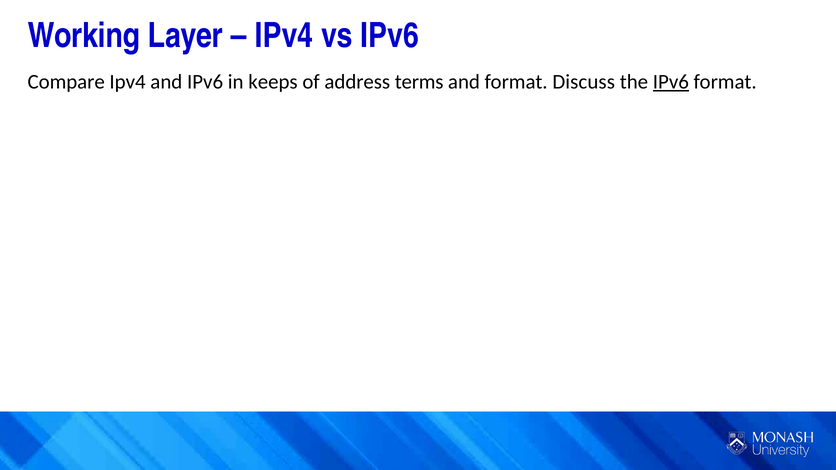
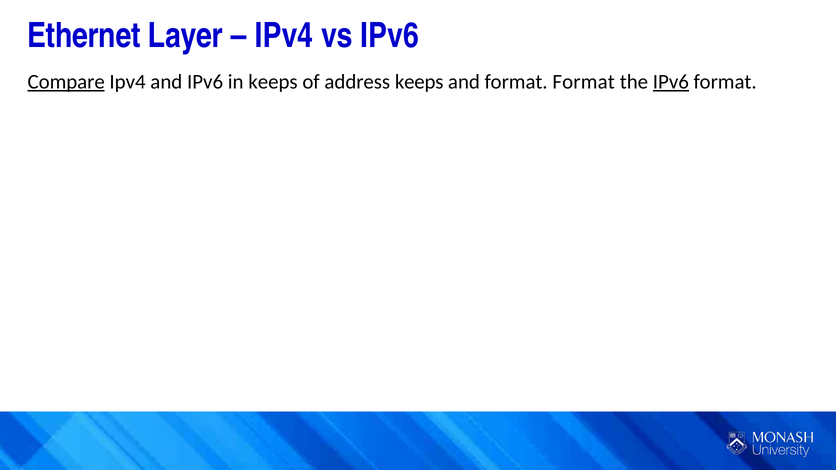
Working: Working -> Ethernet
Compare underline: none -> present
address terms: terms -> keeps
format Discuss: Discuss -> Format
